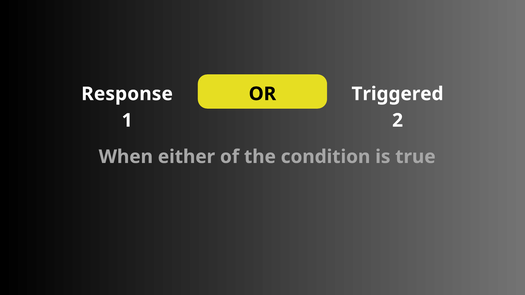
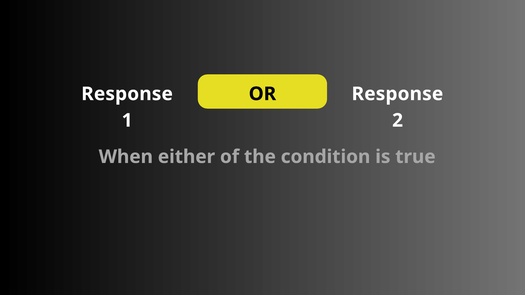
Triggered at (398, 94): Triggered -> Response
